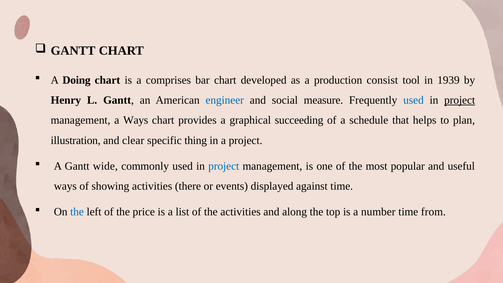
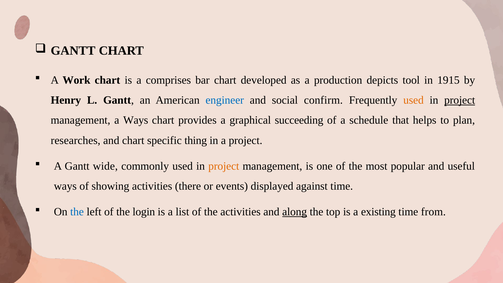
Doing: Doing -> Work
consist: consist -> depicts
1939: 1939 -> 1915
measure: measure -> confirm
used at (413, 100) colour: blue -> orange
illustration: illustration -> researches
and clear: clear -> chart
project at (224, 166) colour: blue -> orange
price: price -> login
along underline: none -> present
number: number -> existing
